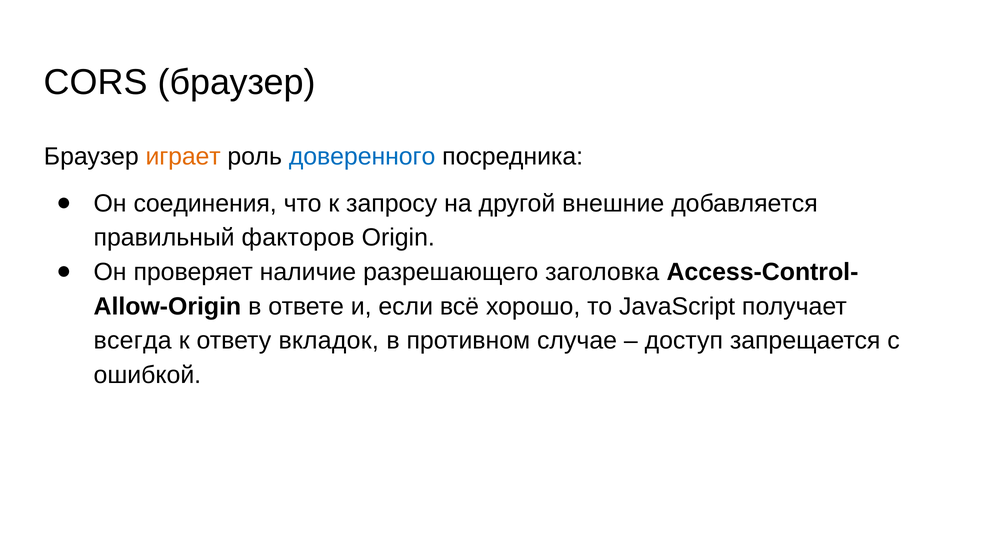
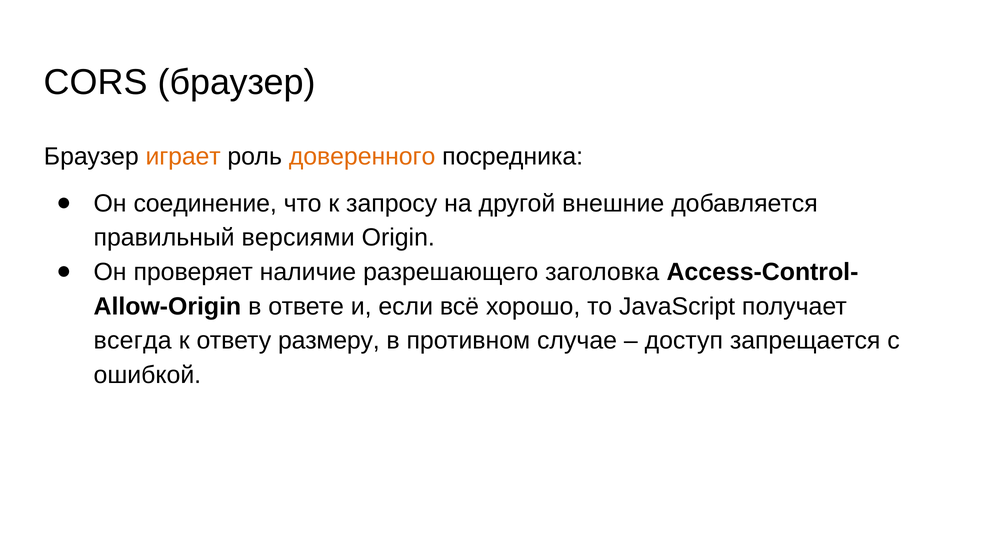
доверенного colour: blue -> orange
соединения: соединения -> соединение
факторов: факторов -> версиями
вкладок: вкладок -> размеру
